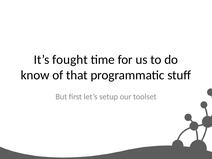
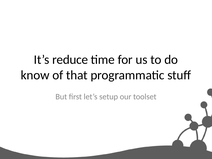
fought: fought -> reduce
